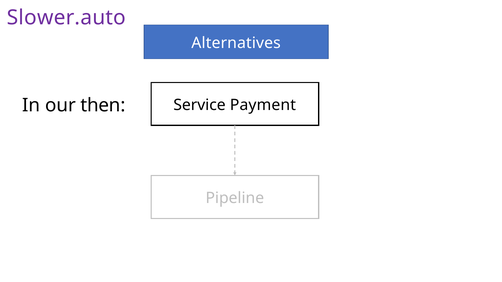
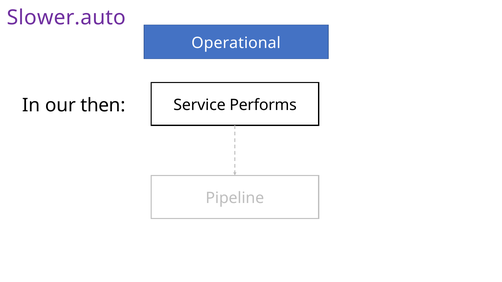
Alternatives: Alternatives -> Operational
Payment: Payment -> Performs
